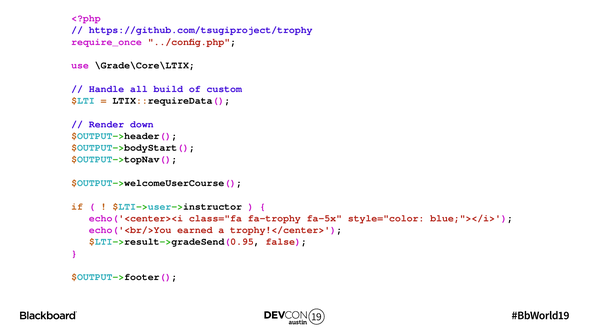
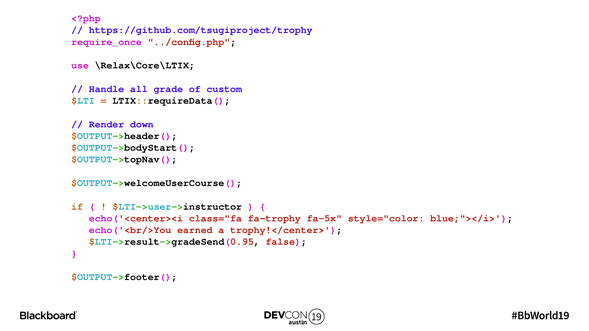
\Grade\Core\LTIX: \Grade\Core\LTIX -> \Relax\Core\LTIX
build: build -> grade
